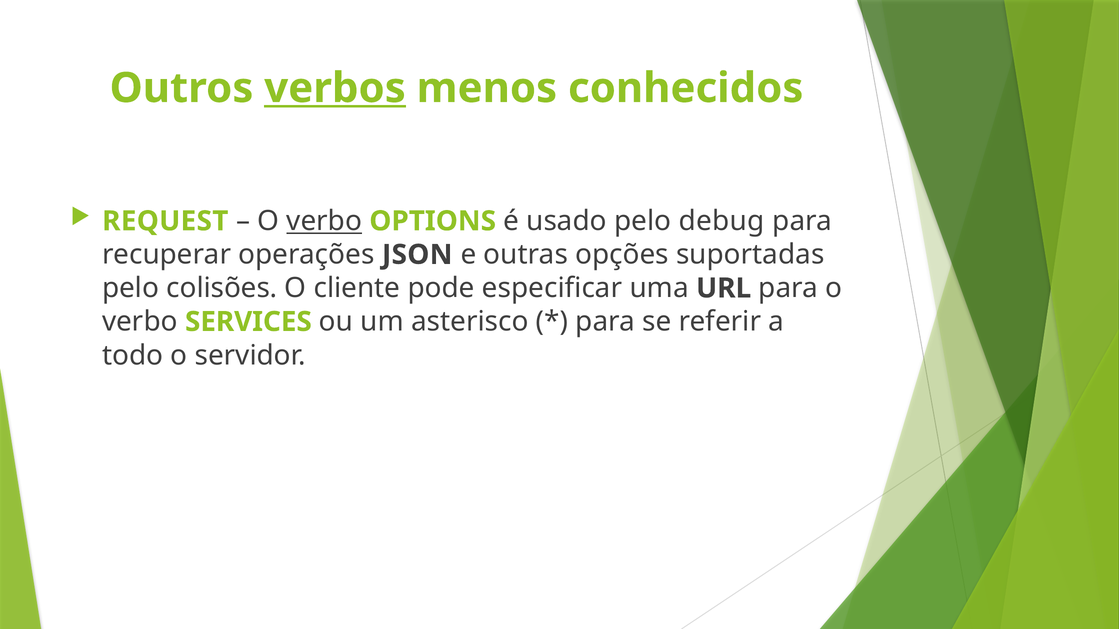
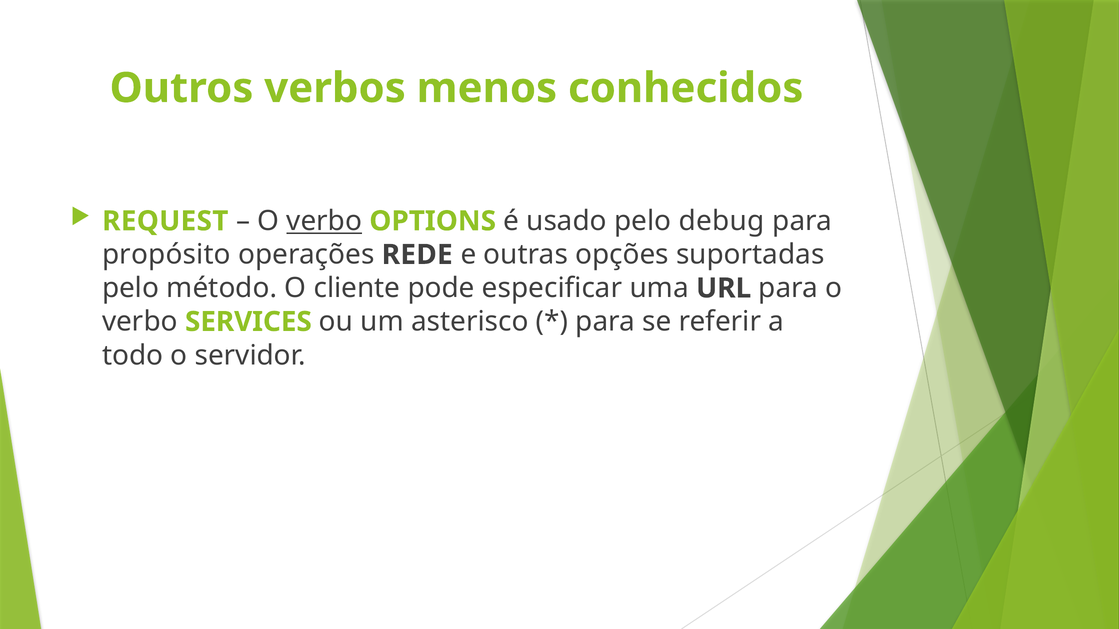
verbos underline: present -> none
recuperar: recuperar -> propósito
JSON: JSON -> REDE
colisões: colisões -> método
